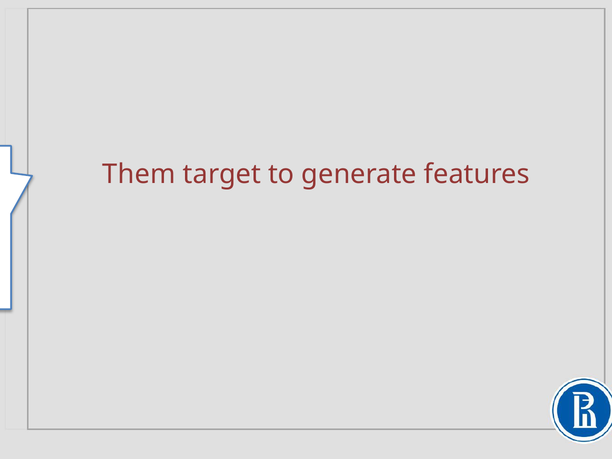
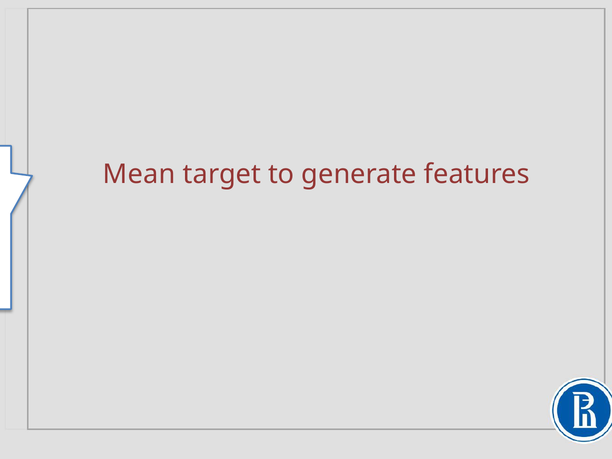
Them at (139, 174): Them -> Mean
